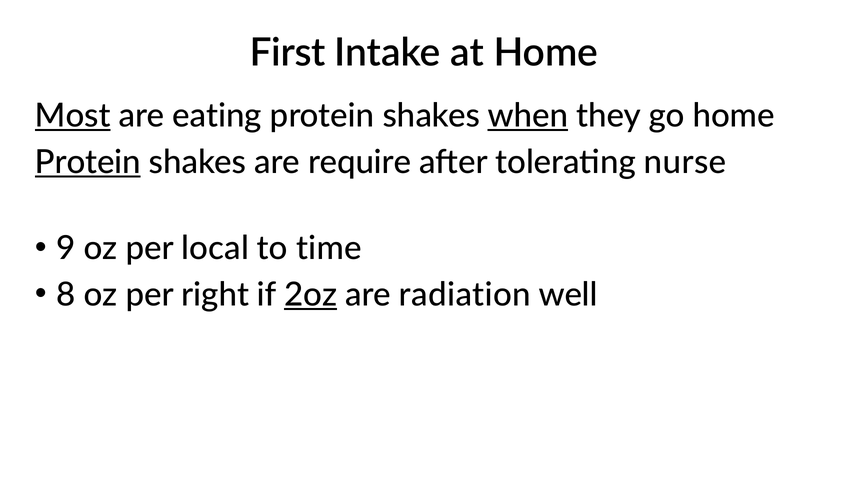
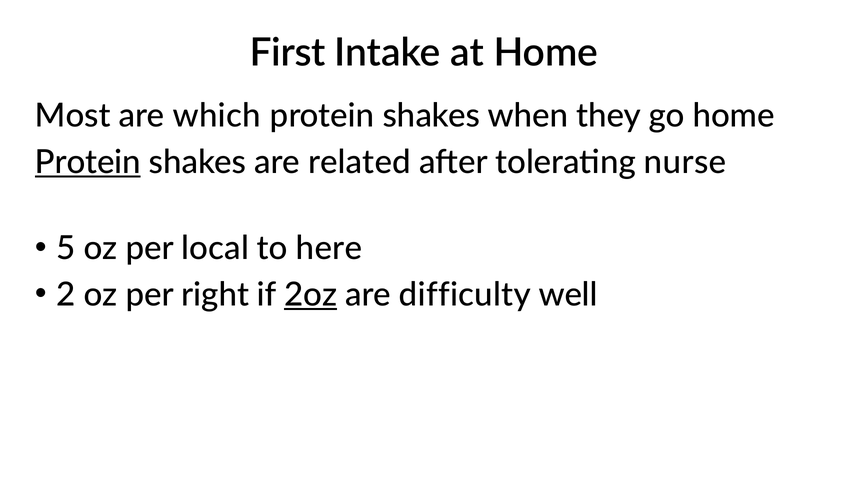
Most underline: present -> none
eating: eating -> which
when underline: present -> none
require: require -> related
9: 9 -> 5
time: time -> here
8: 8 -> 2
radiation: radiation -> difficulty
